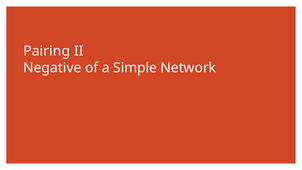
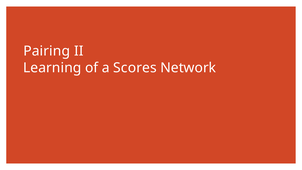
Negative: Negative -> Learning
Simple: Simple -> Scores
